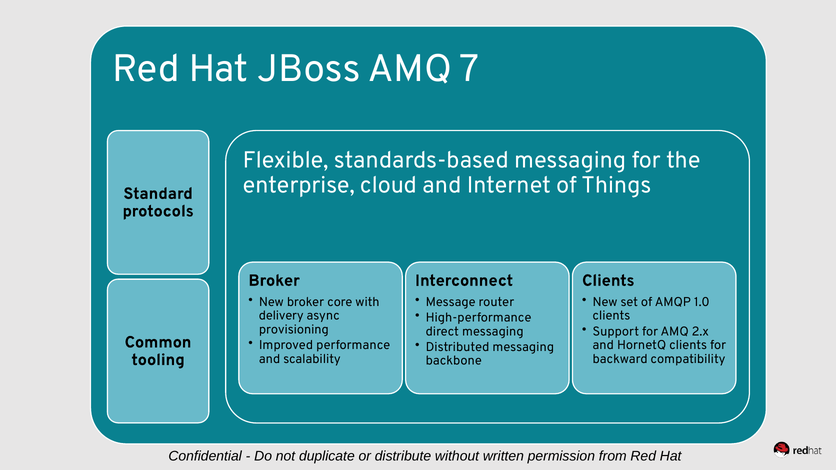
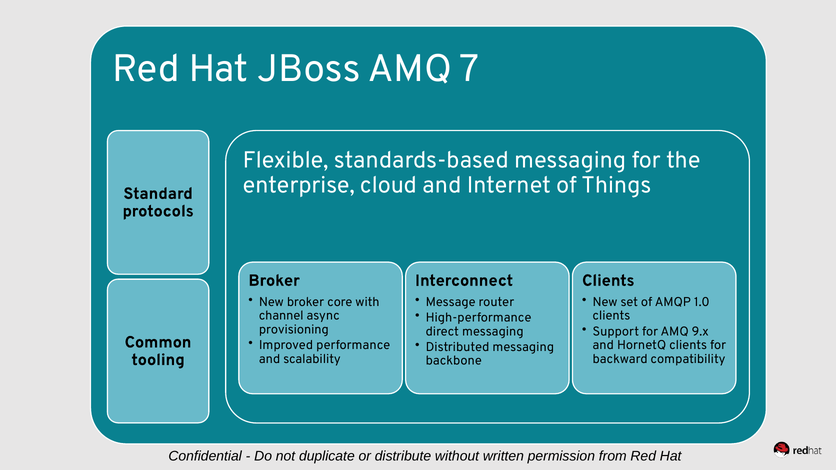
delivery: delivery -> channel
2.x: 2.x -> 9.x
